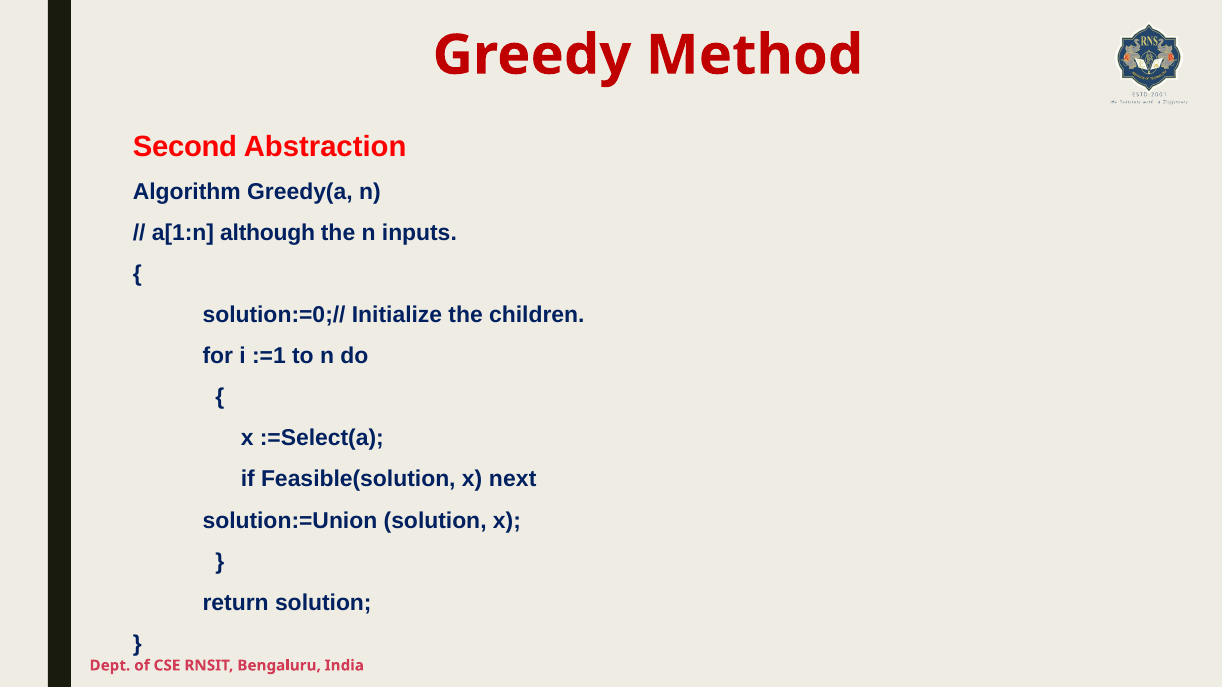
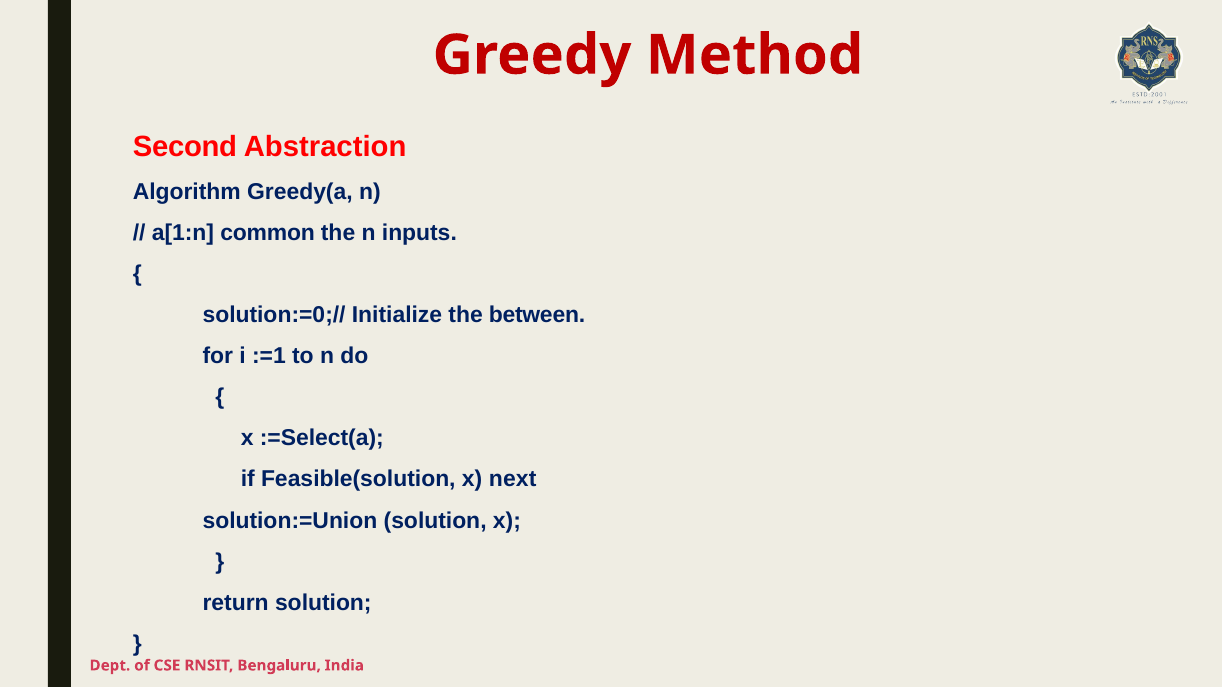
although: although -> common
children: children -> between
